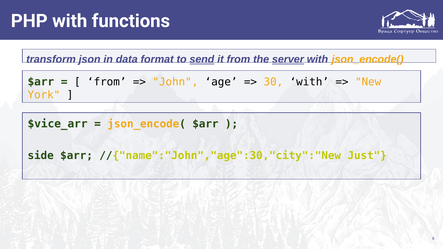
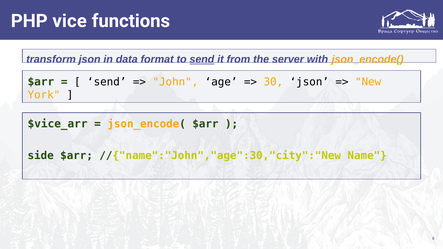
PHP with: with -> vice
server underline: present -> none
from at (107, 82): from -> send
30 with: with -> json
Just: Just -> Name
